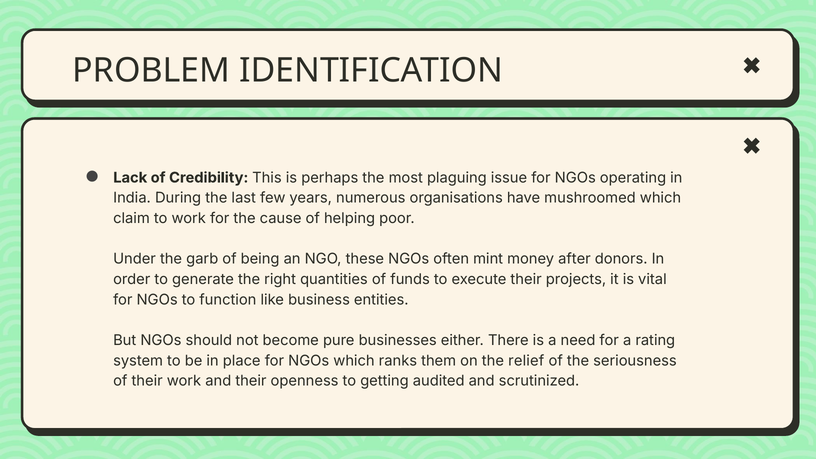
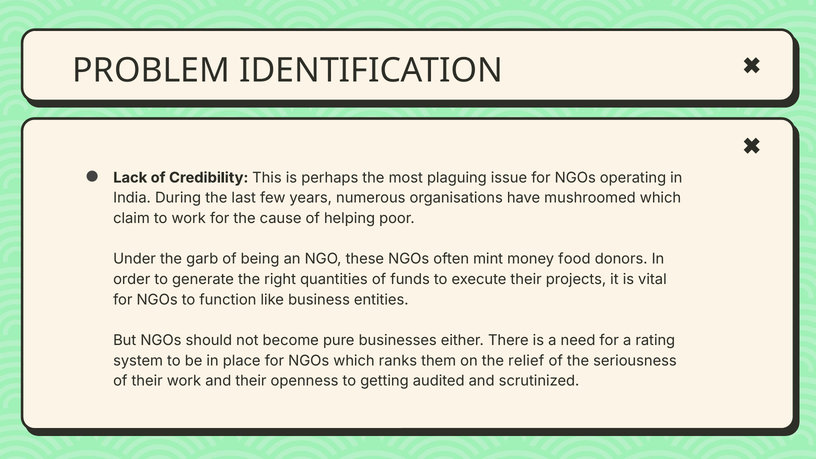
after: after -> food
